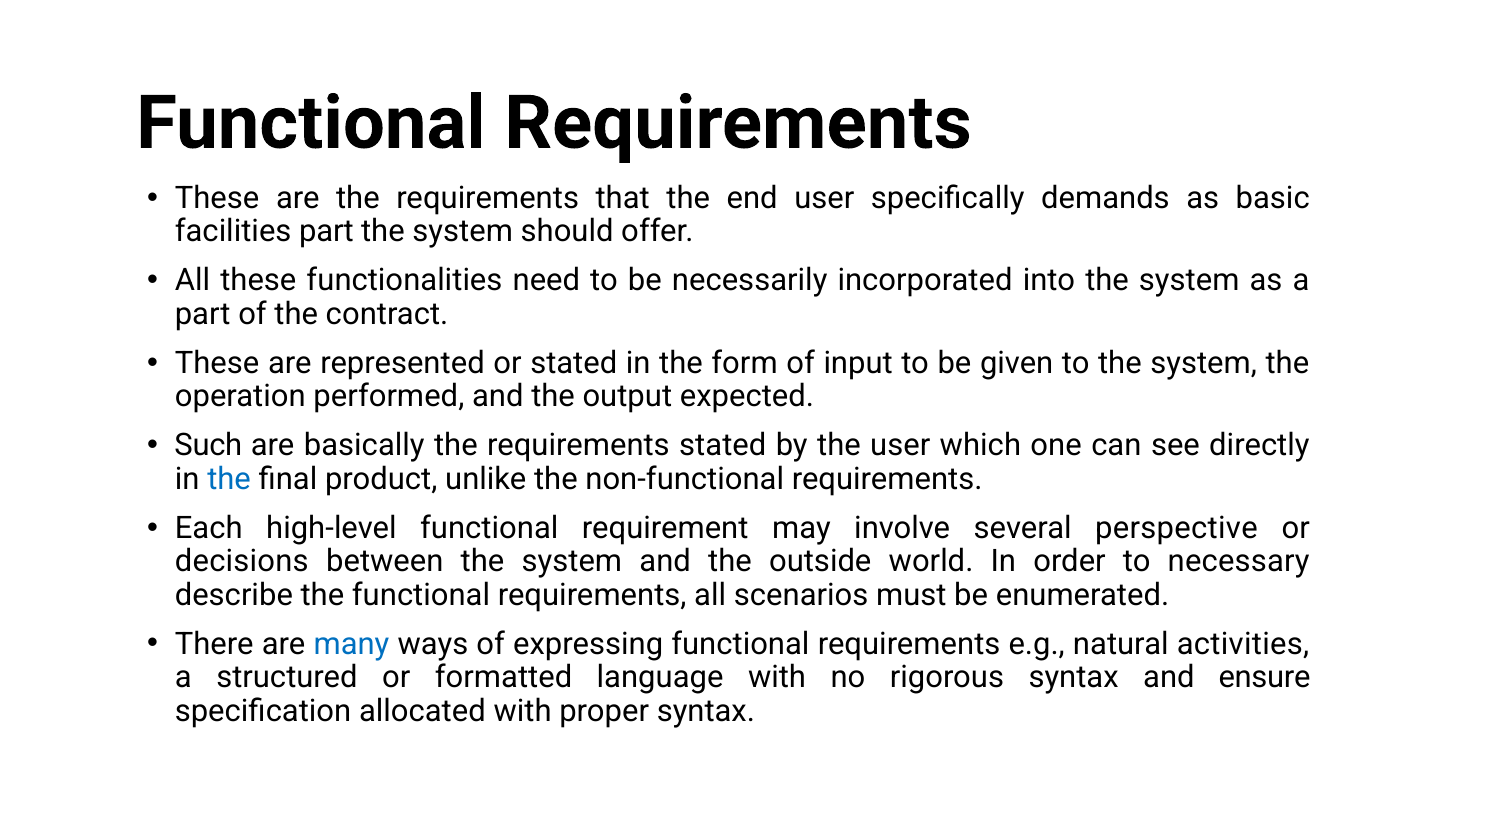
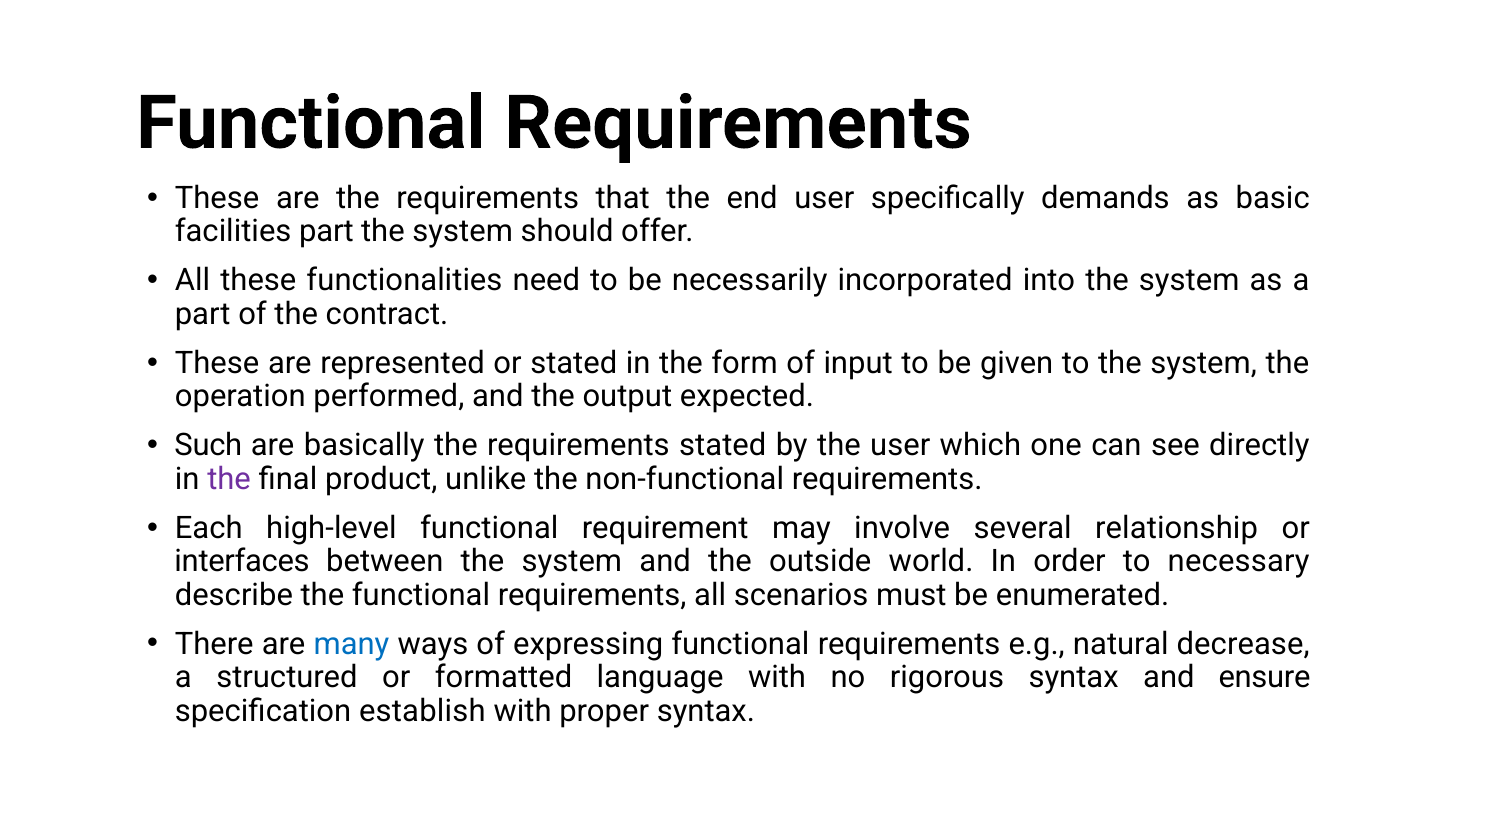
the at (229, 479) colour: blue -> purple
perspective: perspective -> relationship
decisions: decisions -> interfaces
activities: activities -> decrease
allocated: allocated -> establish
